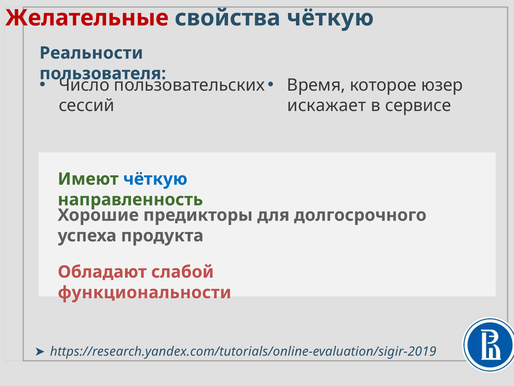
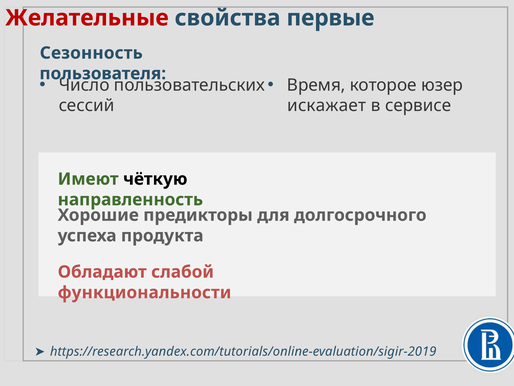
свойства чёткую: чёткую -> первые
Реальности: Реальности -> Сезонность
чёткую at (155, 179) colour: blue -> black
